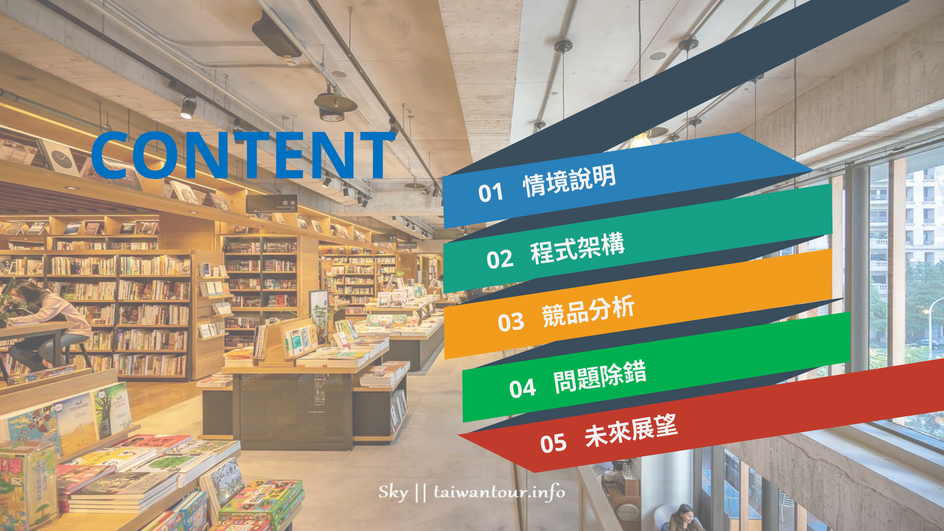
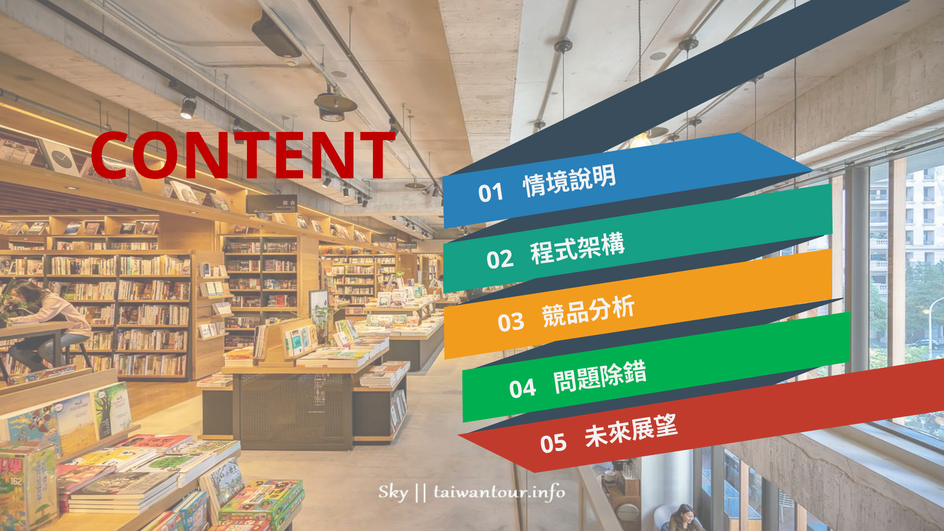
CONTENT colour: blue -> red
